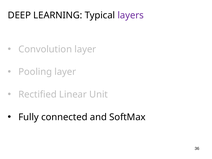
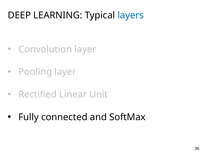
layers colour: purple -> blue
